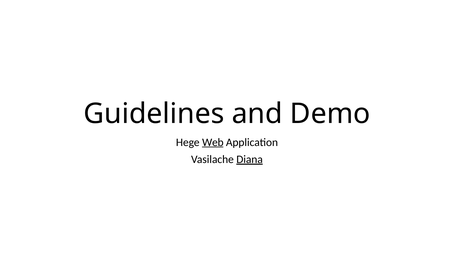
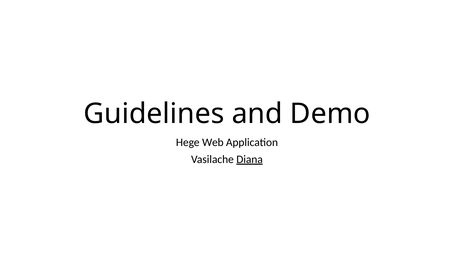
Web underline: present -> none
